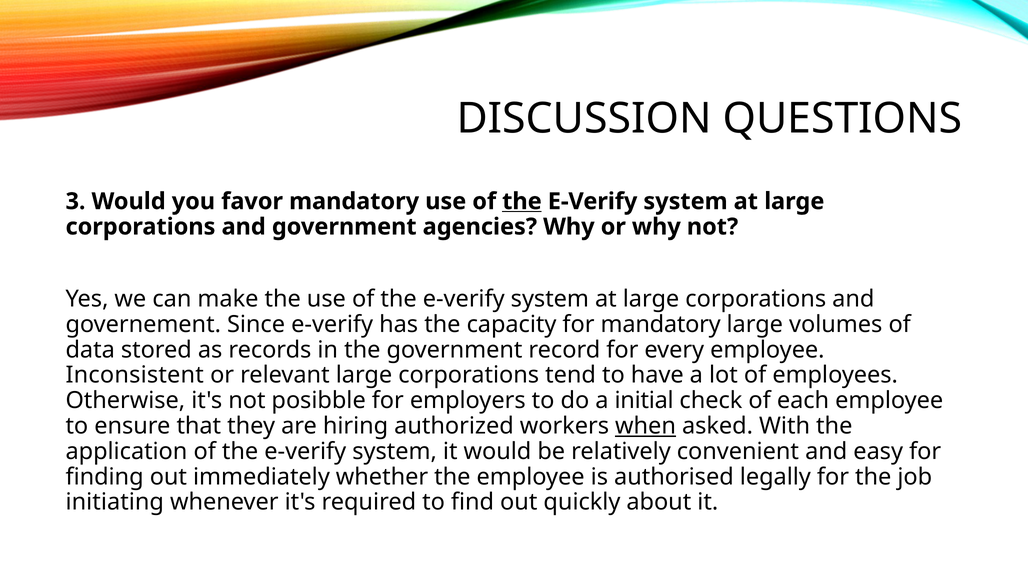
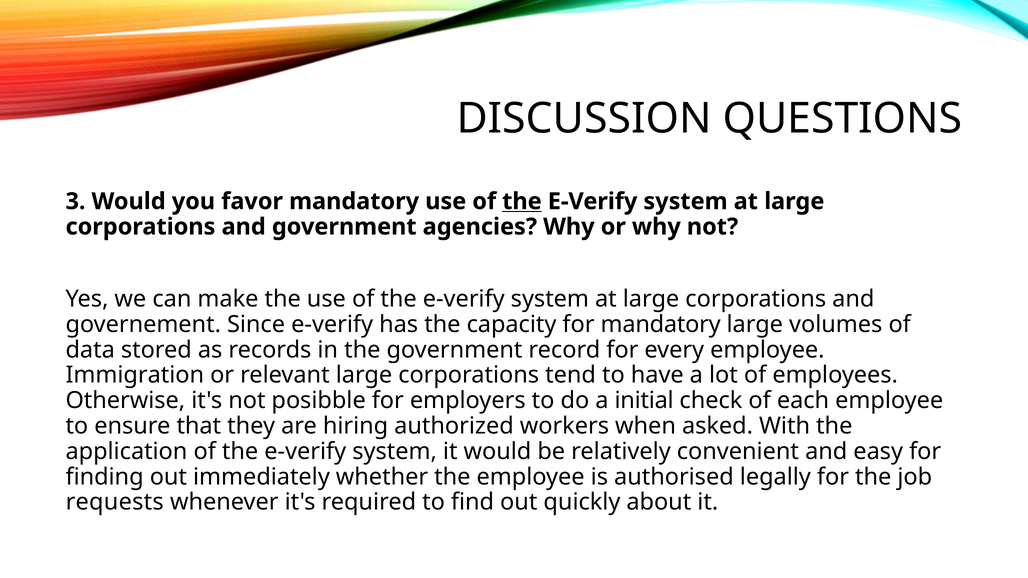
Inconsistent: Inconsistent -> Immigration
when underline: present -> none
initiating: initiating -> requests
